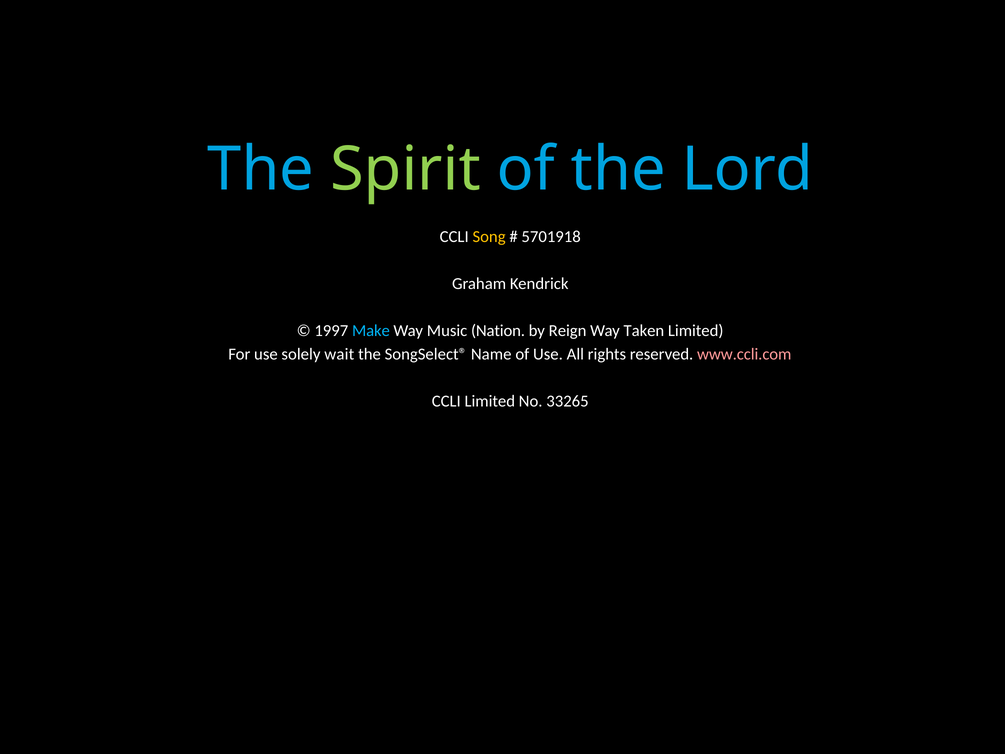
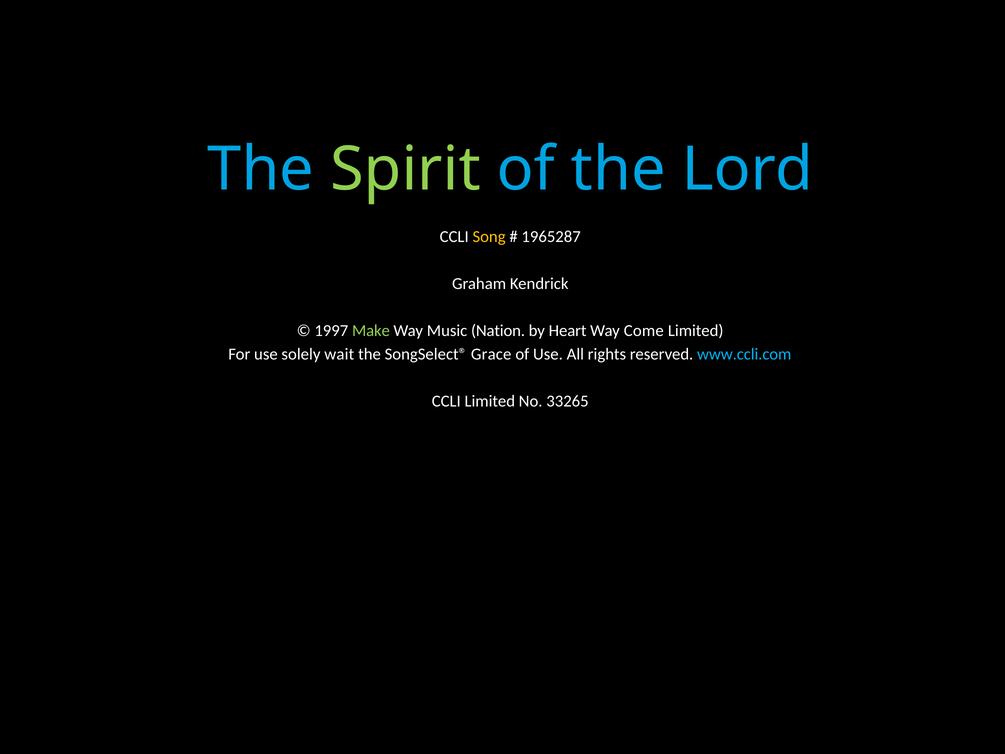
5701918: 5701918 -> 1965287
Make colour: light blue -> light green
Reign: Reign -> Heart
Taken: Taken -> Come
Name: Name -> Grace
www.ccli.com colour: pink -> light blue
